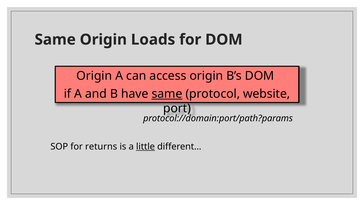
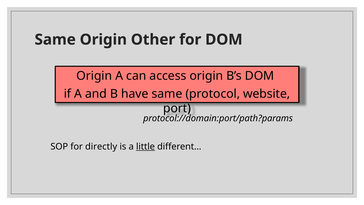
Loads: Loads -> Other
same at (167, 94) underline: present -> none
returns: returns -> directly
